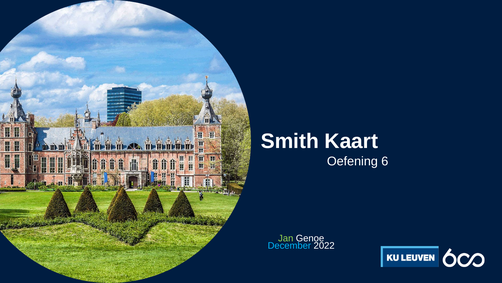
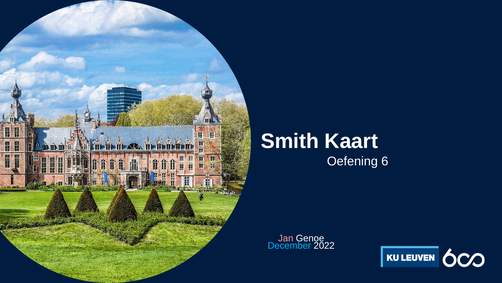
Jan colour: light green -> pink
